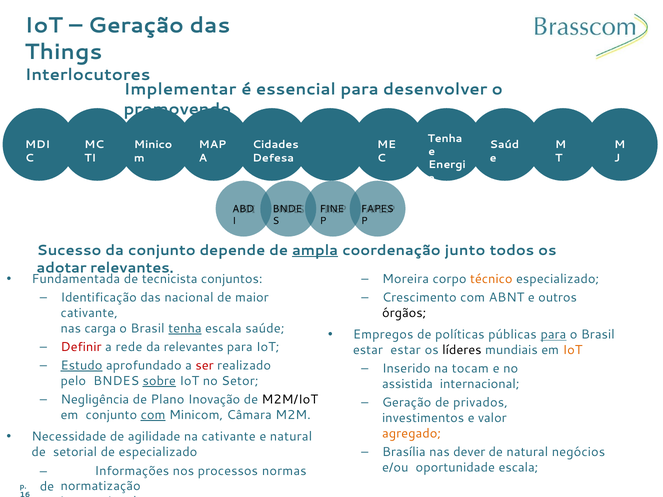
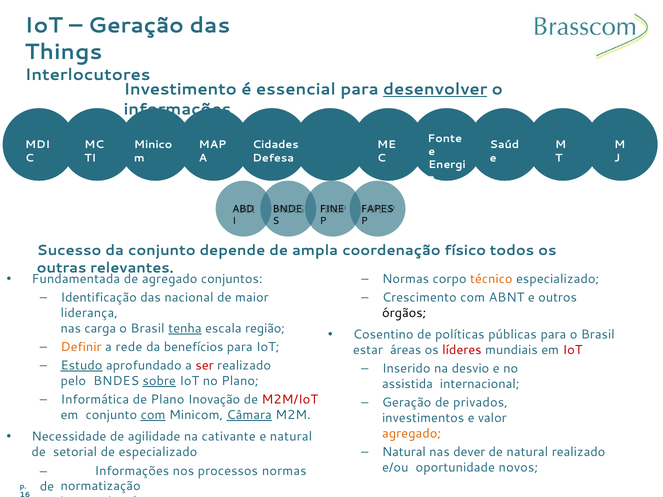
Implementar: Implementar -> Investimento
desenvolver underline: none -> present
promovendo at (177, 109): promovendo -> informações
Tenha at (445, 139): Tenha -> Fonte
ampla underline: present -> none
junto: junto -> físico
adotar: adotar -> outras
de tecnicista: tecnicista -> agregado
Moreira at (406, 279): Moreira -> Normas
cativante at (89, 313): cativante -> liderança
saúde: saúde -> região
Empregos: Empregos -> Cosentino
para at (553, 335) underline: present -> none
Definir colour: red -> orange
da relevantes: relevantes -> benefícios
estar estar: estar -> áreas
líderes colour: black -> red
IoT at (573, 350) colour: orange -> red
tocam: tocam -> desvio
no Setor: Setor -> Plano
Negligência: Negligência -> Informática
M2M/IoT colour: black -> red
Câmara underline: none -> present
Brasília at (404, 452): Brasília -> Natural
natural negócios: negócios -> realizado
oportunidade escala: escala -> novos
